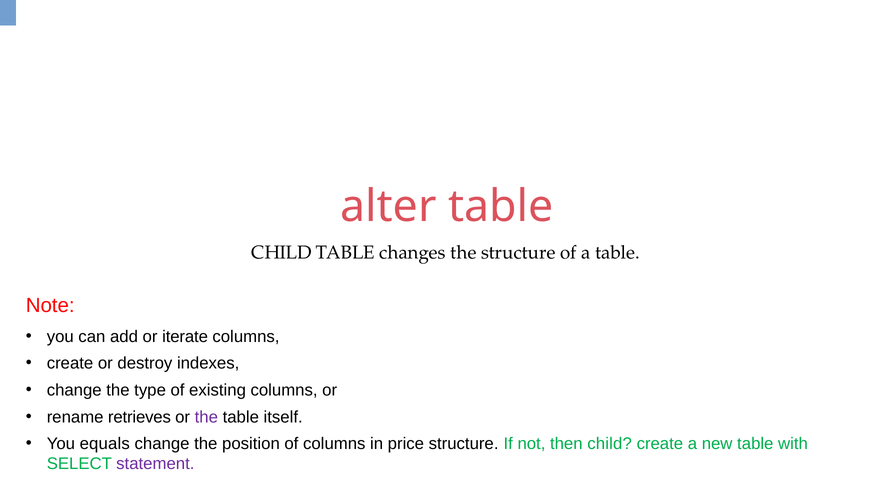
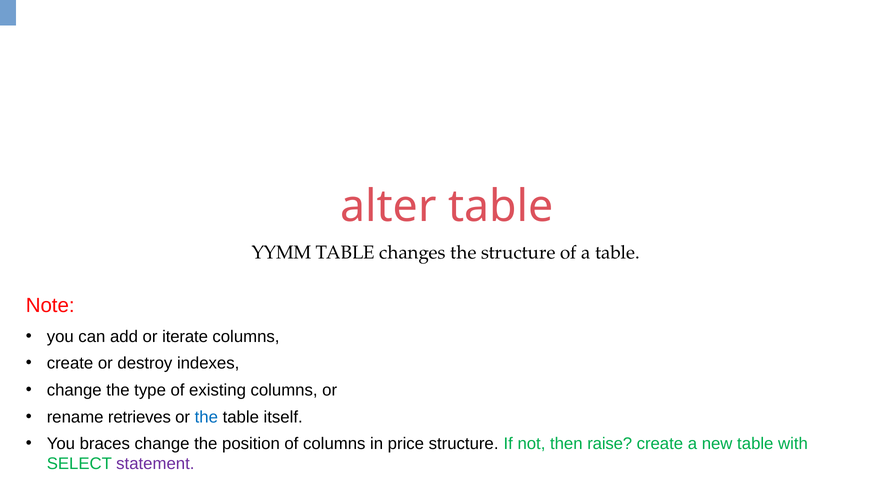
CHILD at (282, 253): CHILD -> YYMM
the at (206, 417) colour: purple -> blue
equals: equals -> braces
then child: child -> raise
